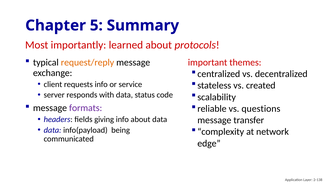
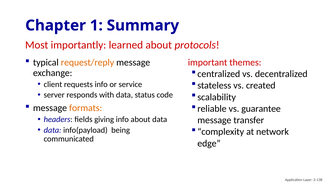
5: 5 -> 1
formats colour: purple -> orange
questions: questions -> guarantee
